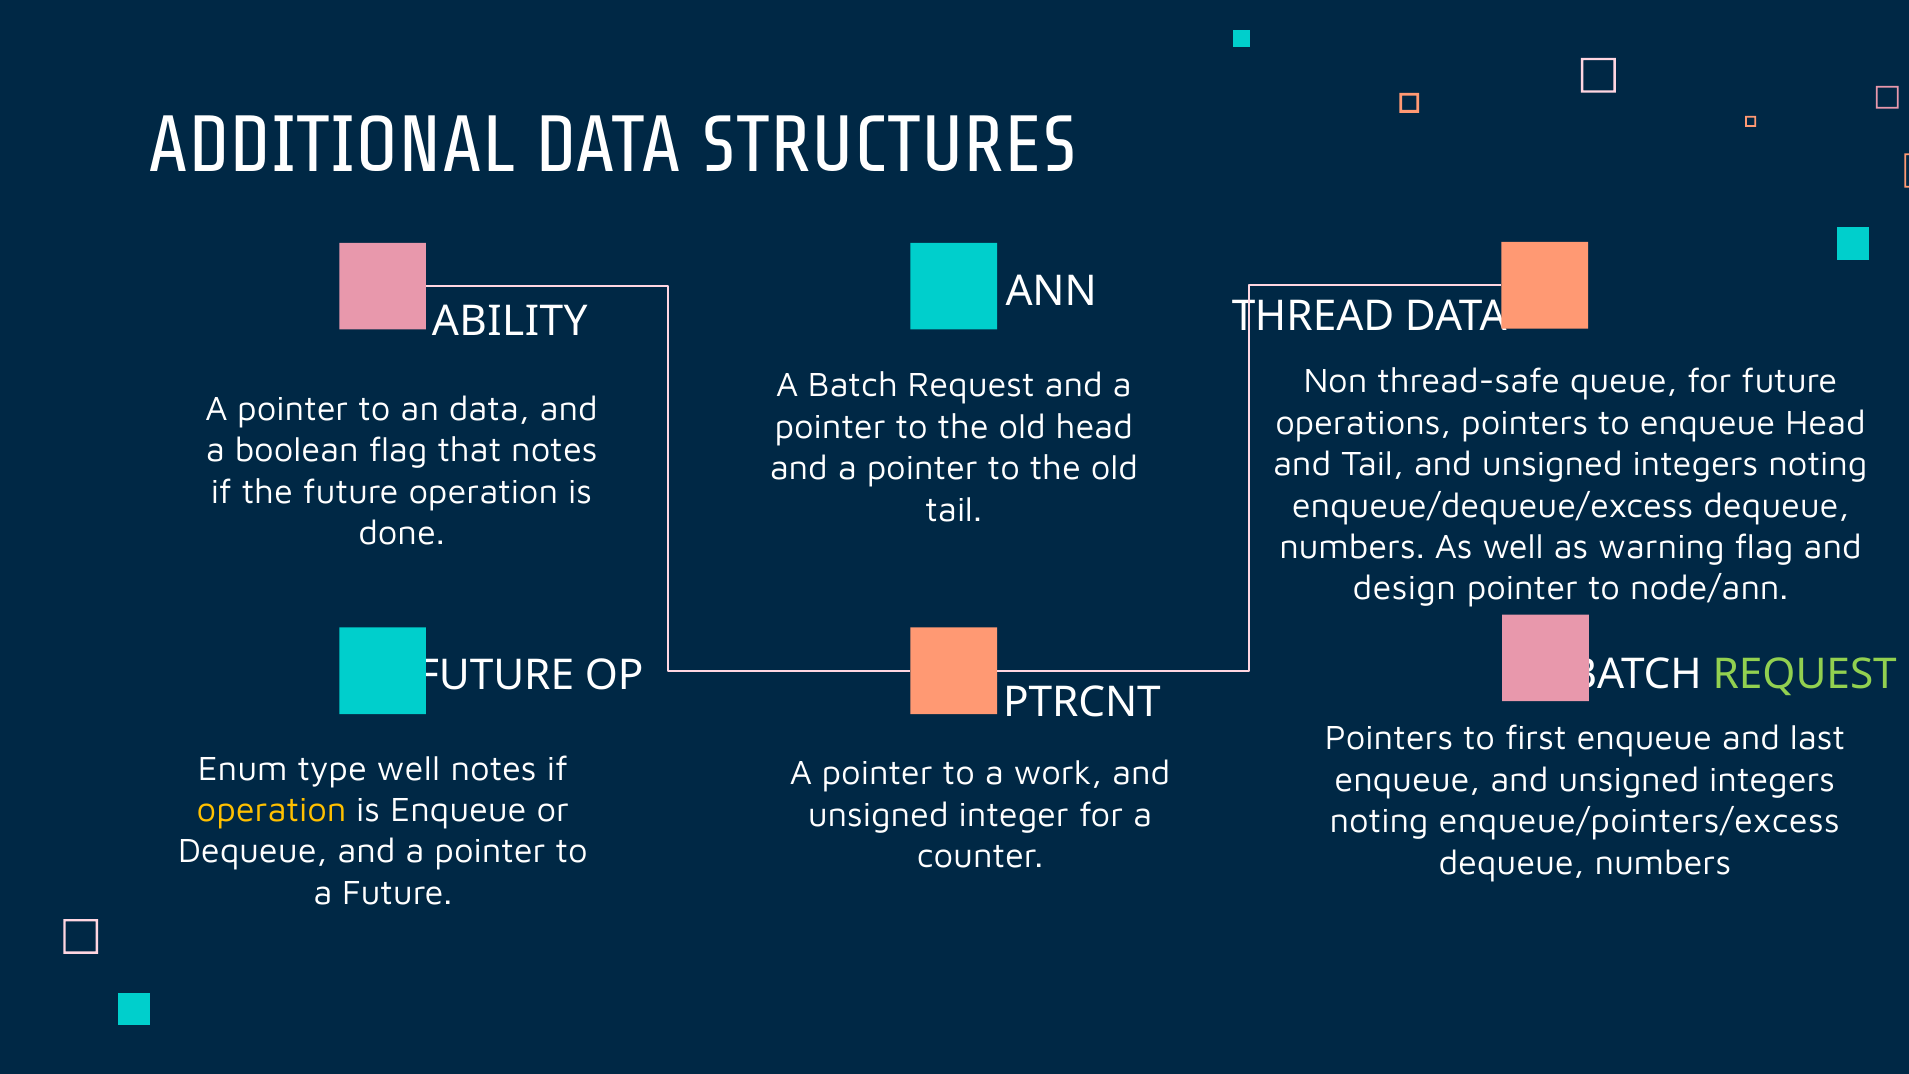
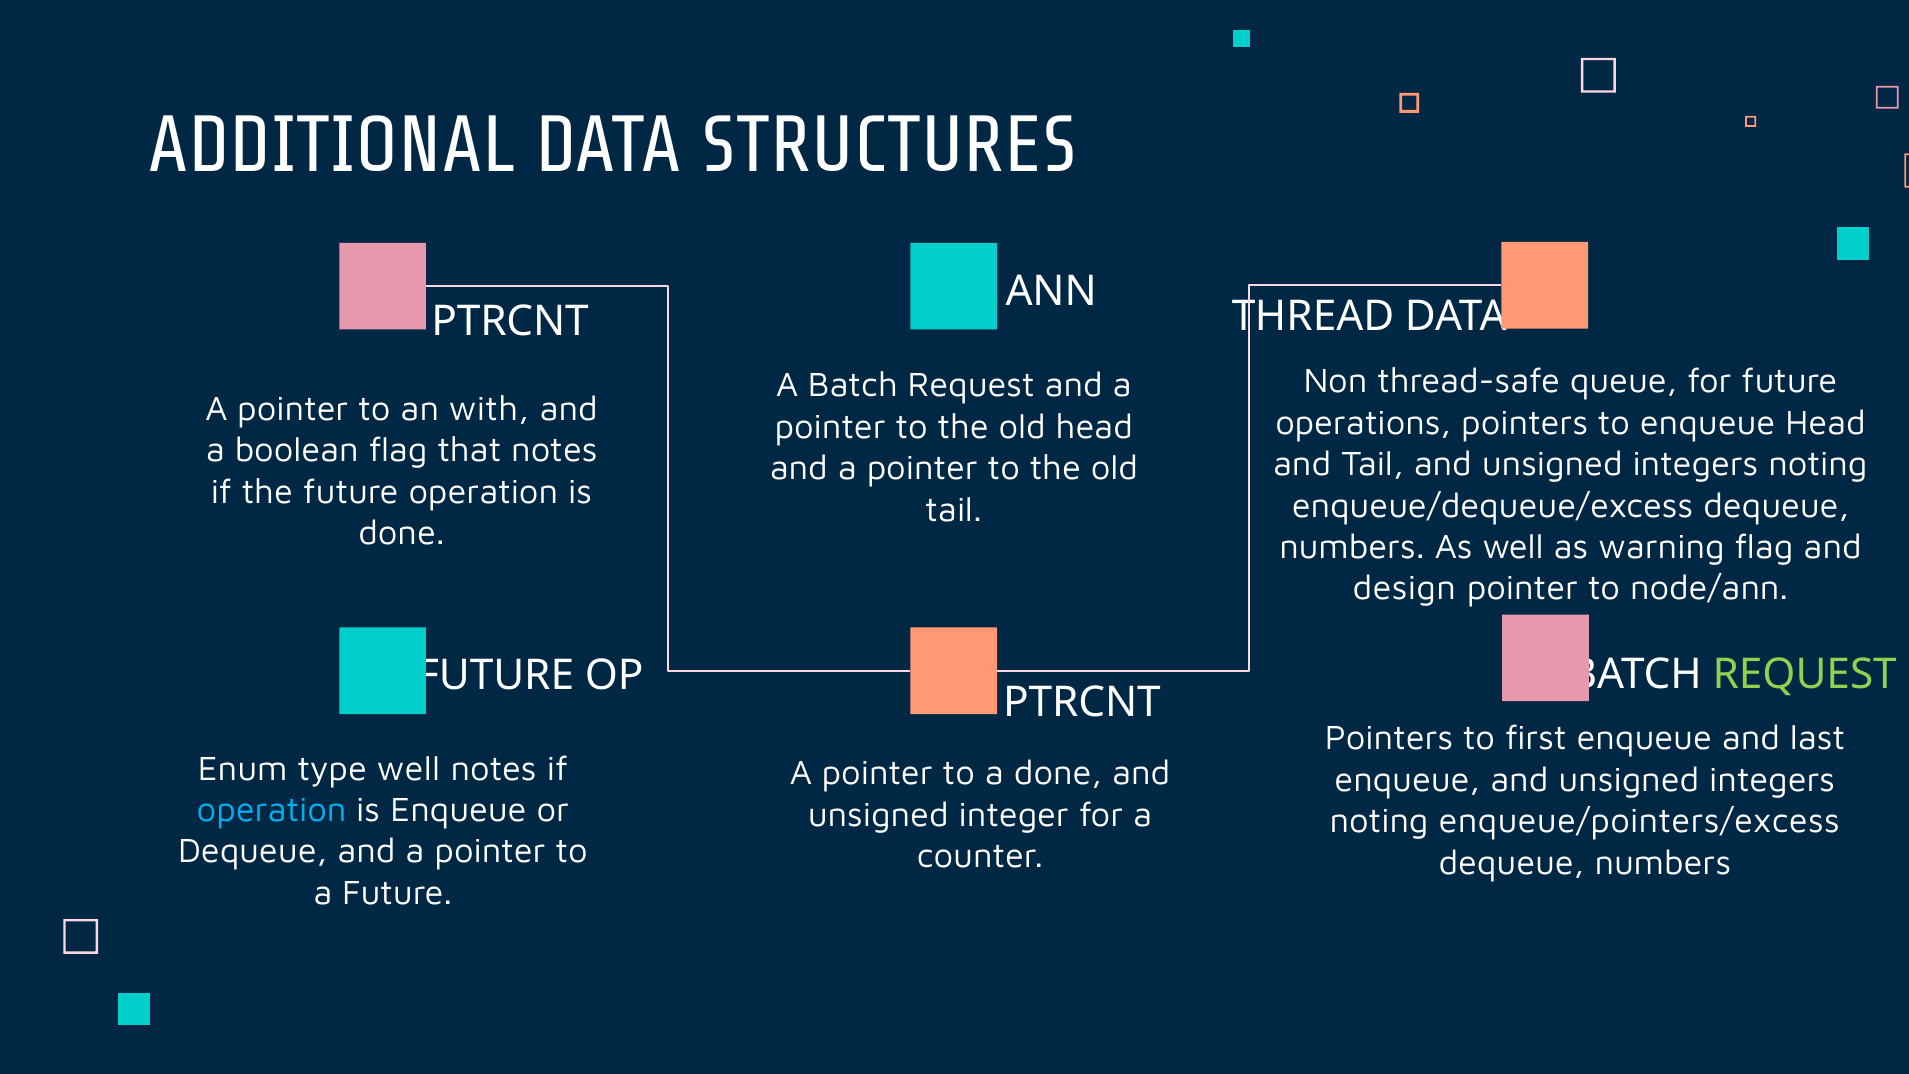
ABILITY at (510, 321): ABILITY -> PTRCNT
an data: data -> with
a work: work -> done
operation at (272, 810) colour: yellow -> light blue
